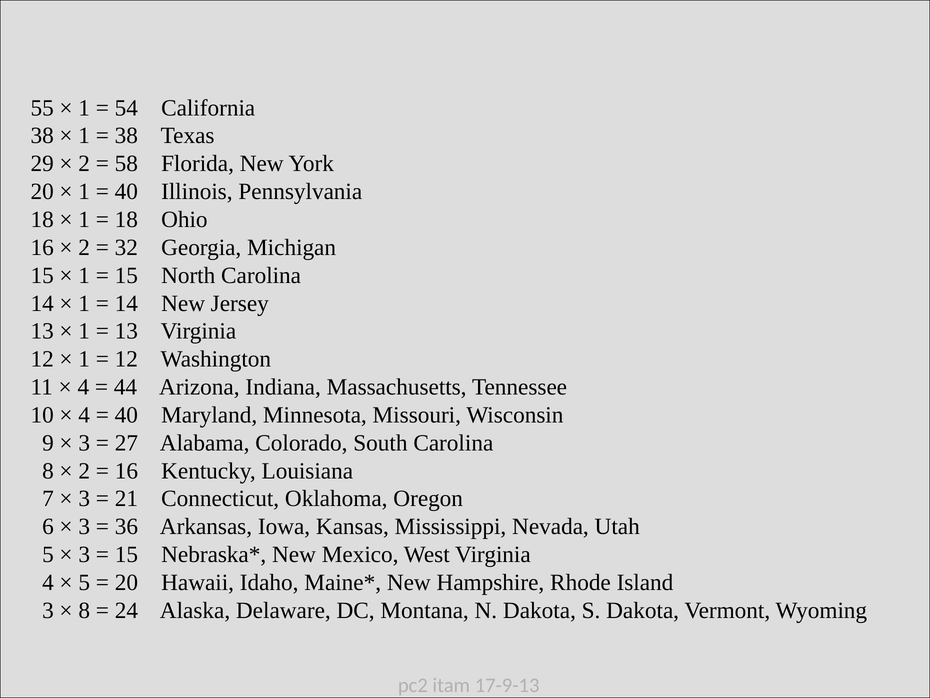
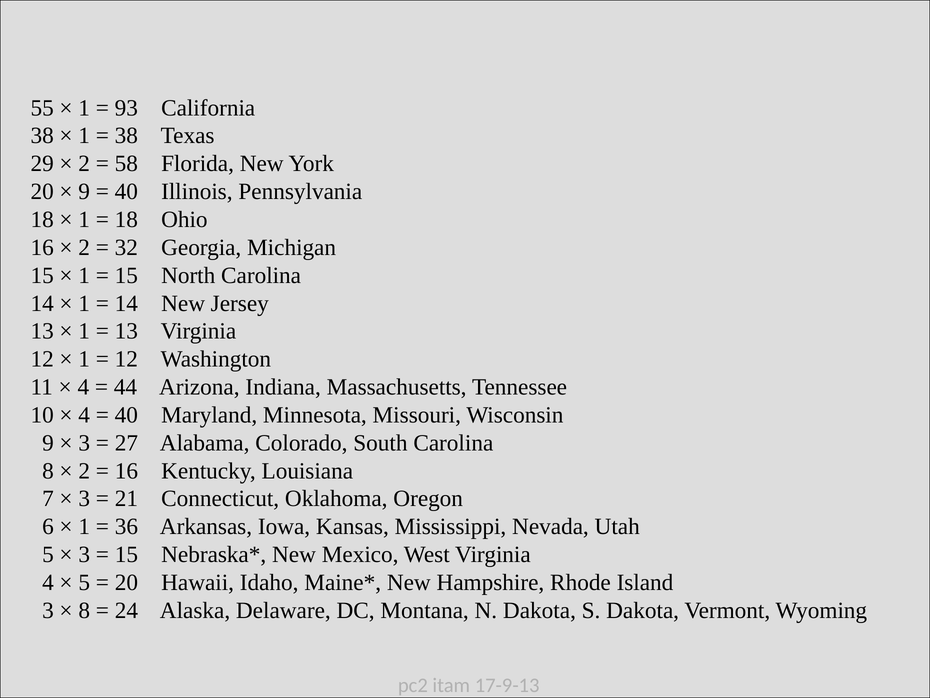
54: 54 -> 93
1 at (84, 192): 1 -> 9
3 at (84, 526): 3 -> 1
